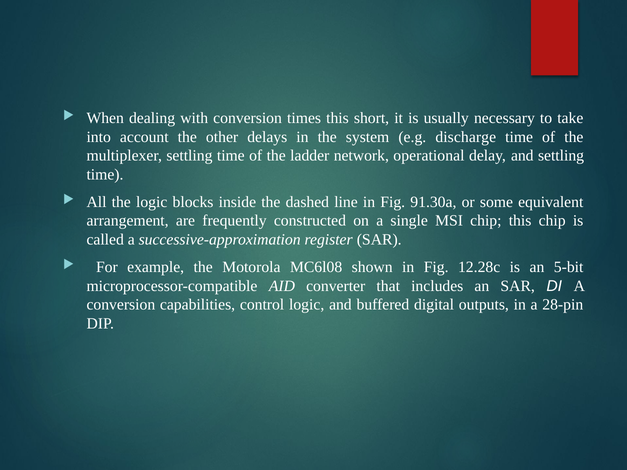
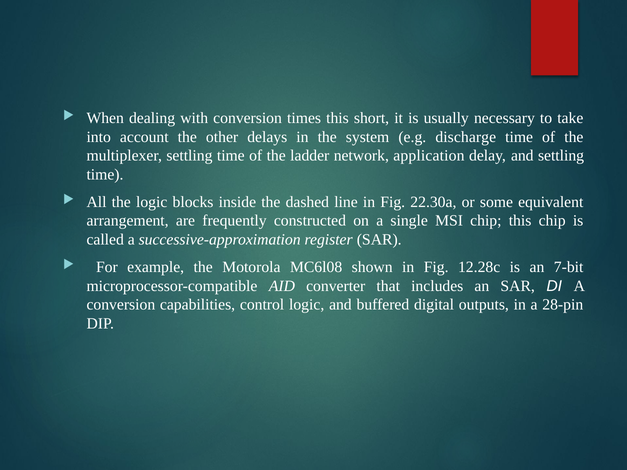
operational: operational -> application
91.30a: 91.30a -> 22.30a
5-bit: 5-bit -> 7-bit
